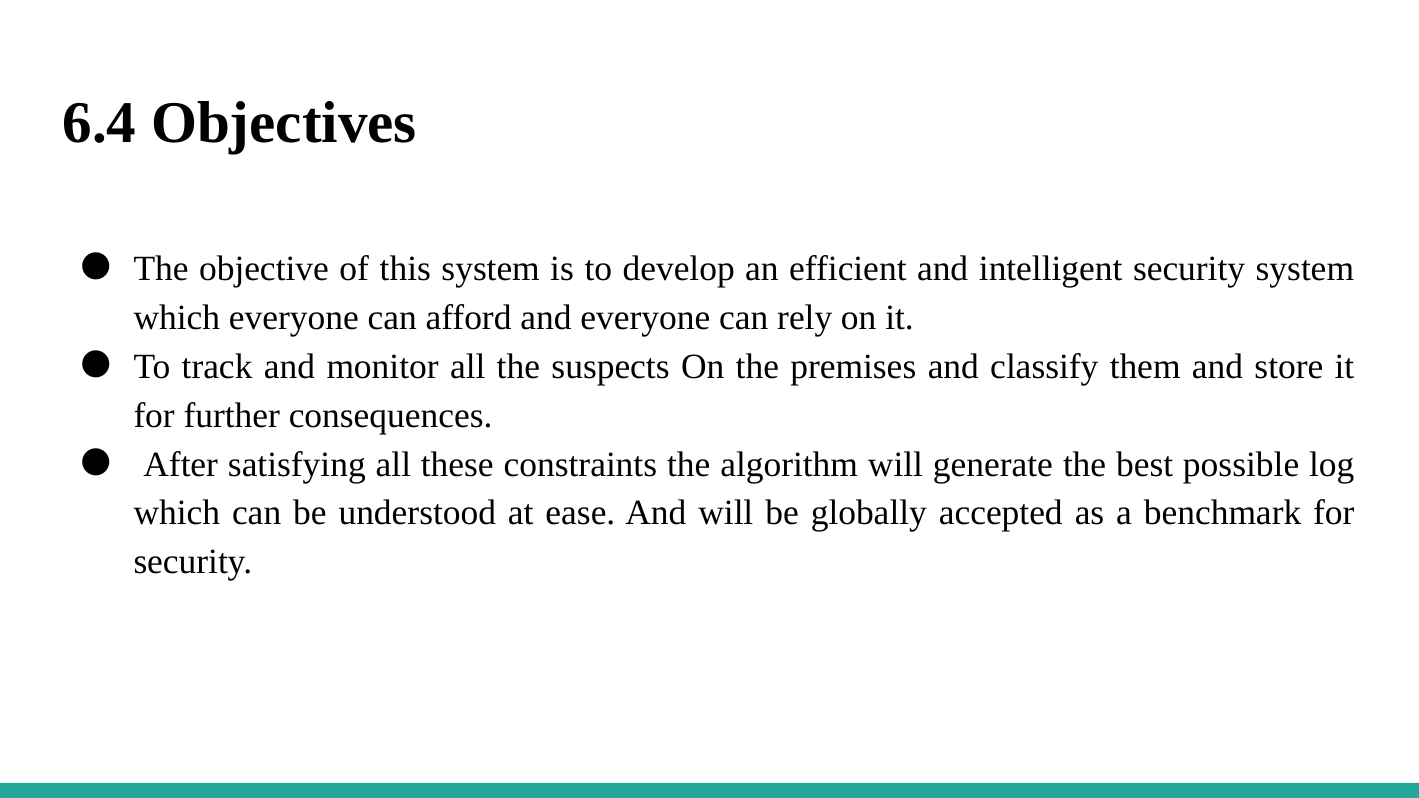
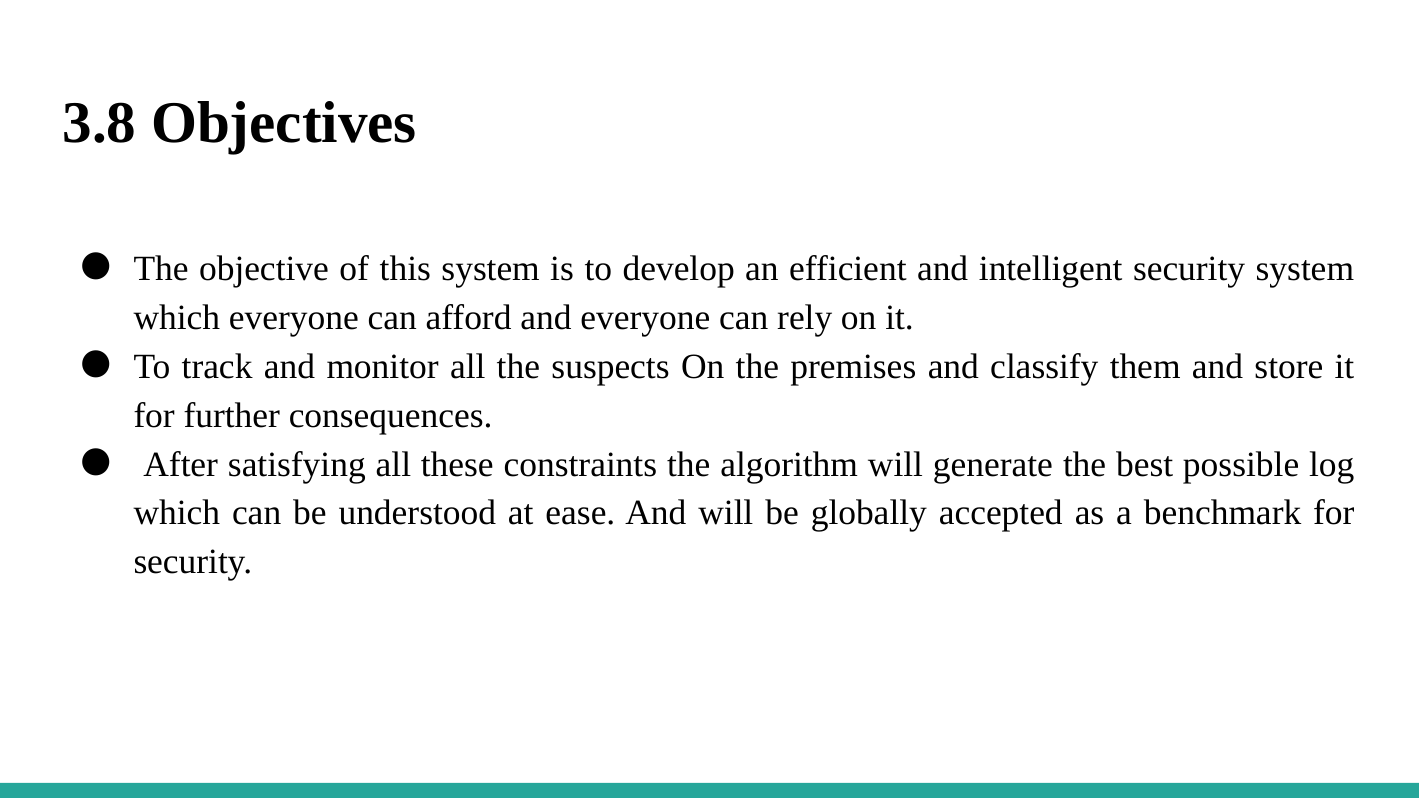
6.4: 6.4 -> 3.8
